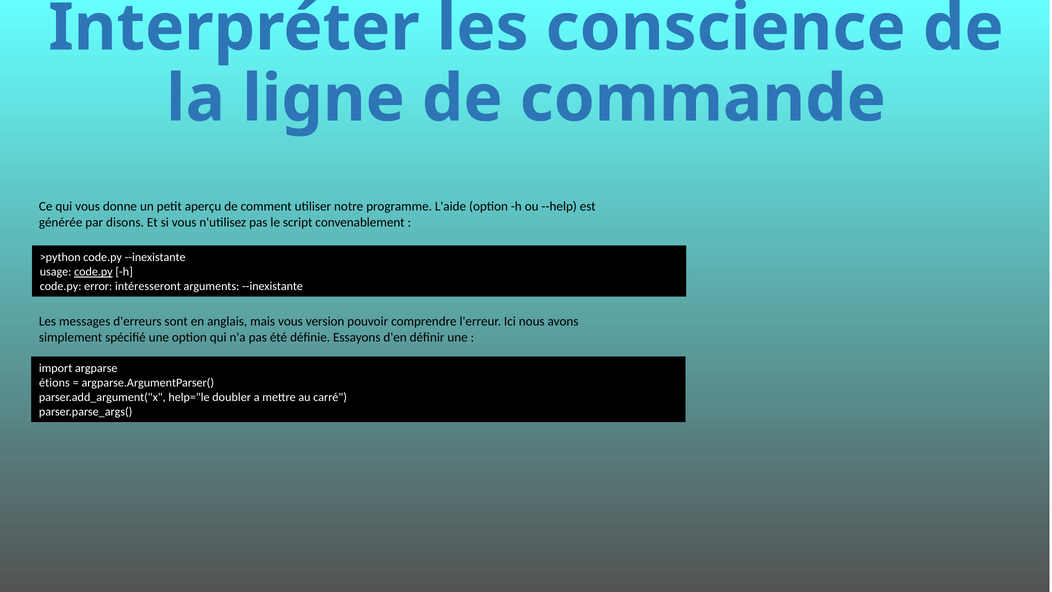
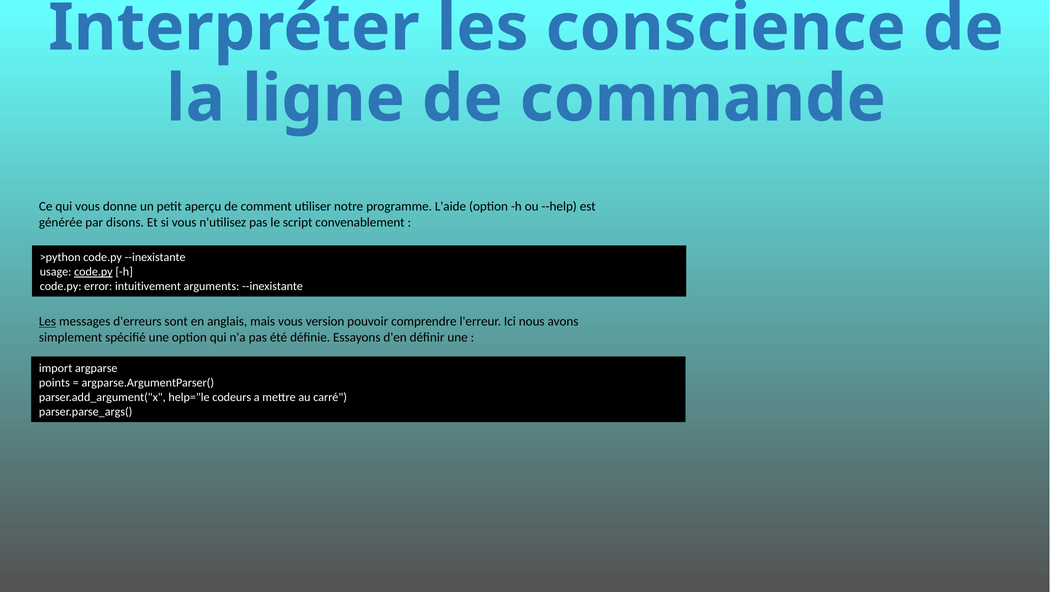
intéresseront: intéresseront -> intuitivement
Les at (48, 322) underline: none -> present
étions: étions -> points
doubler: doubler -> codeurs
